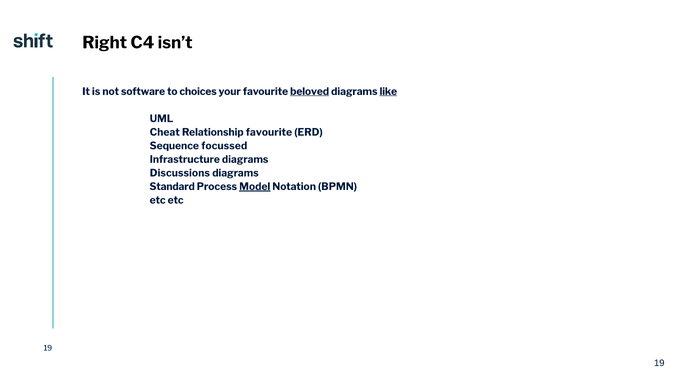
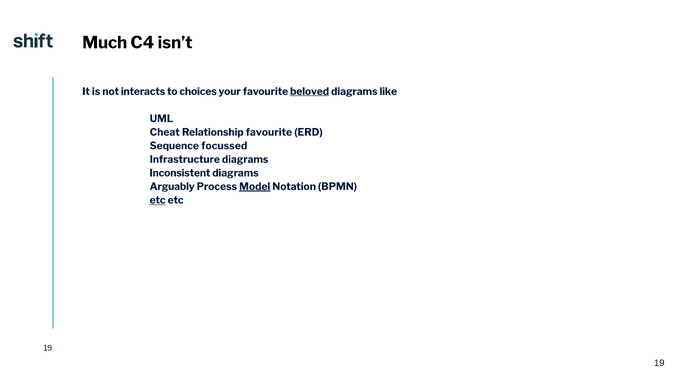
Right: Right -> Much
software: software -> interacts
like underline: present -> none
Discussions: Discussions -> Inconsistent
Standard: Standard -> Arguably
etc at (158, 200) underline: none -> present
